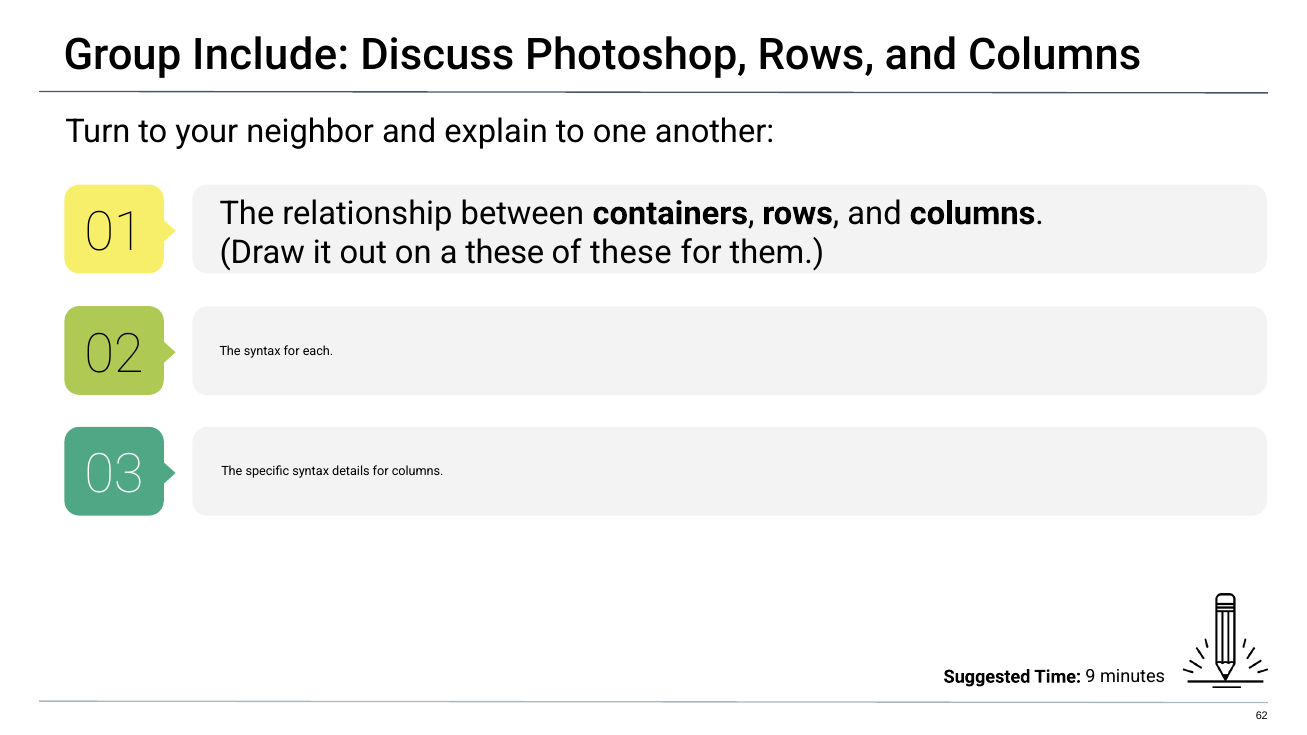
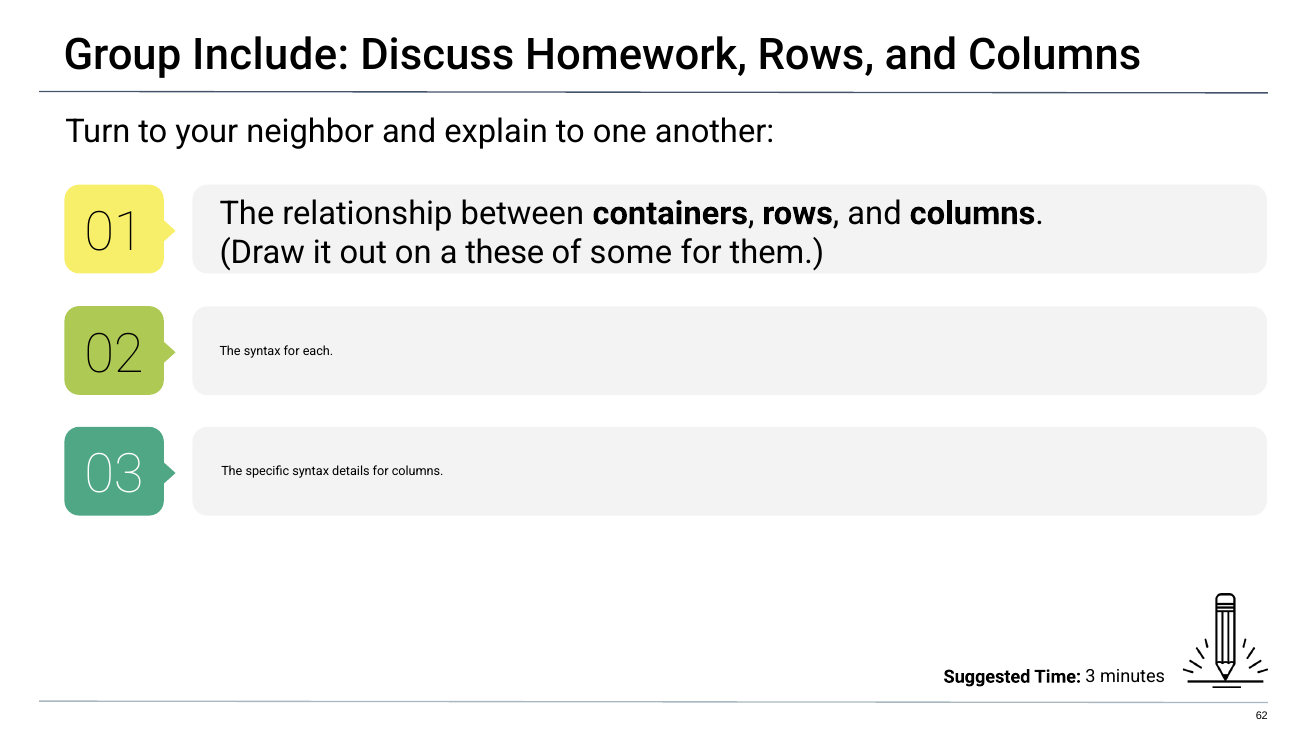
Photoshop: Photoshop -> Homework
of these: these -> some
9: 9 -> 3
